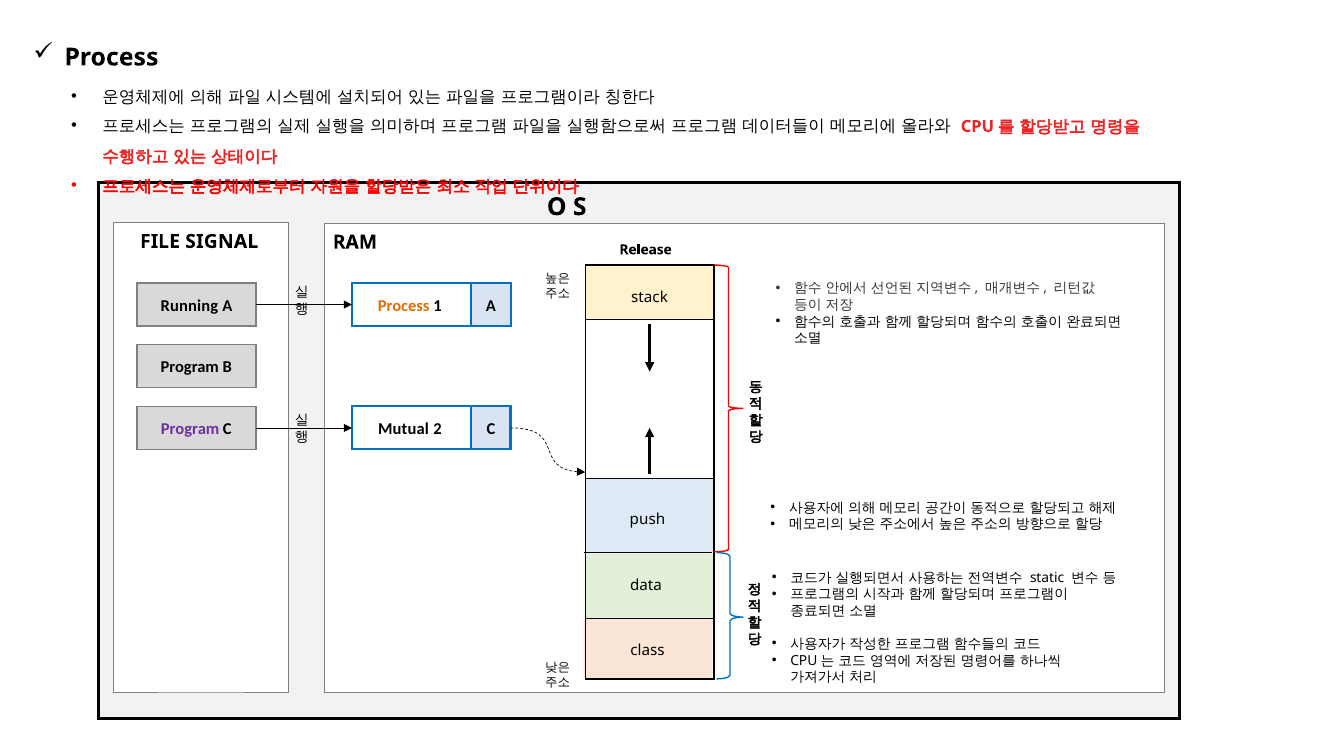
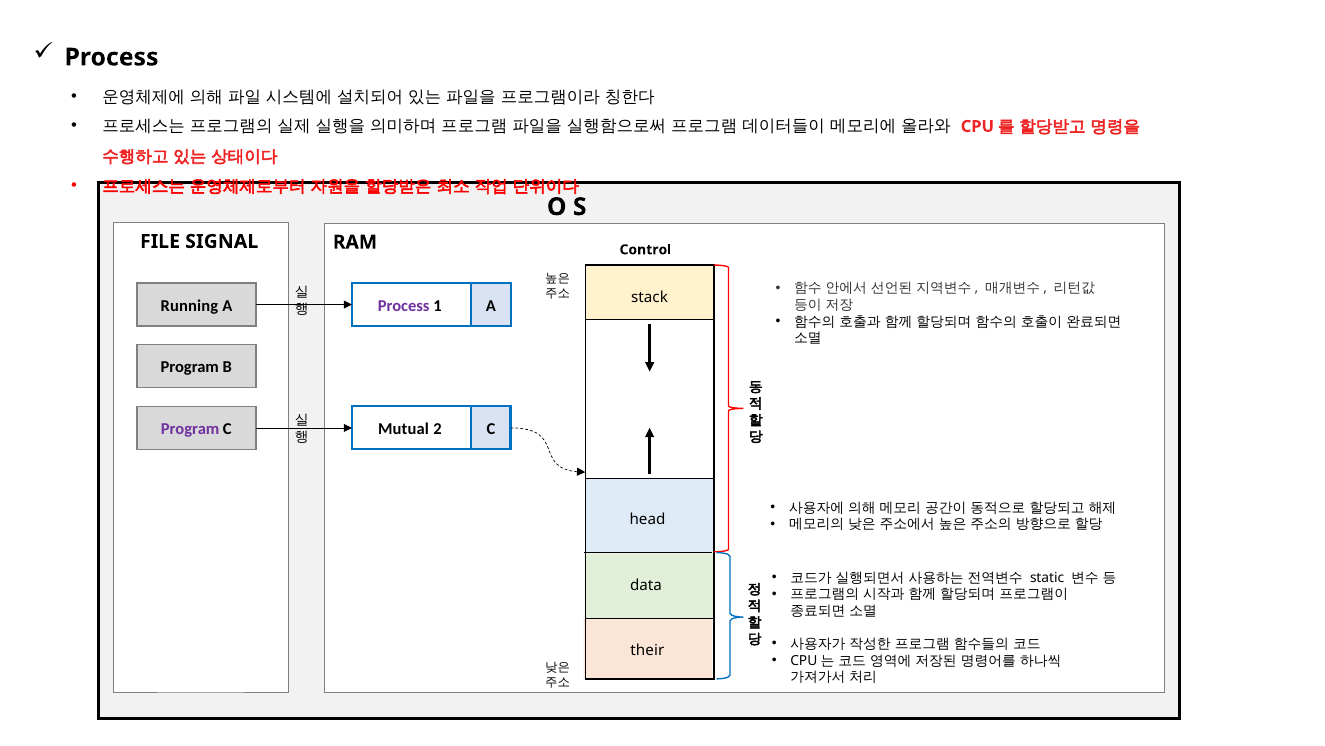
Release: Release -> Control
Process at (404, 305) colour: orange -> purple
push: push -> head
class: class -> their
